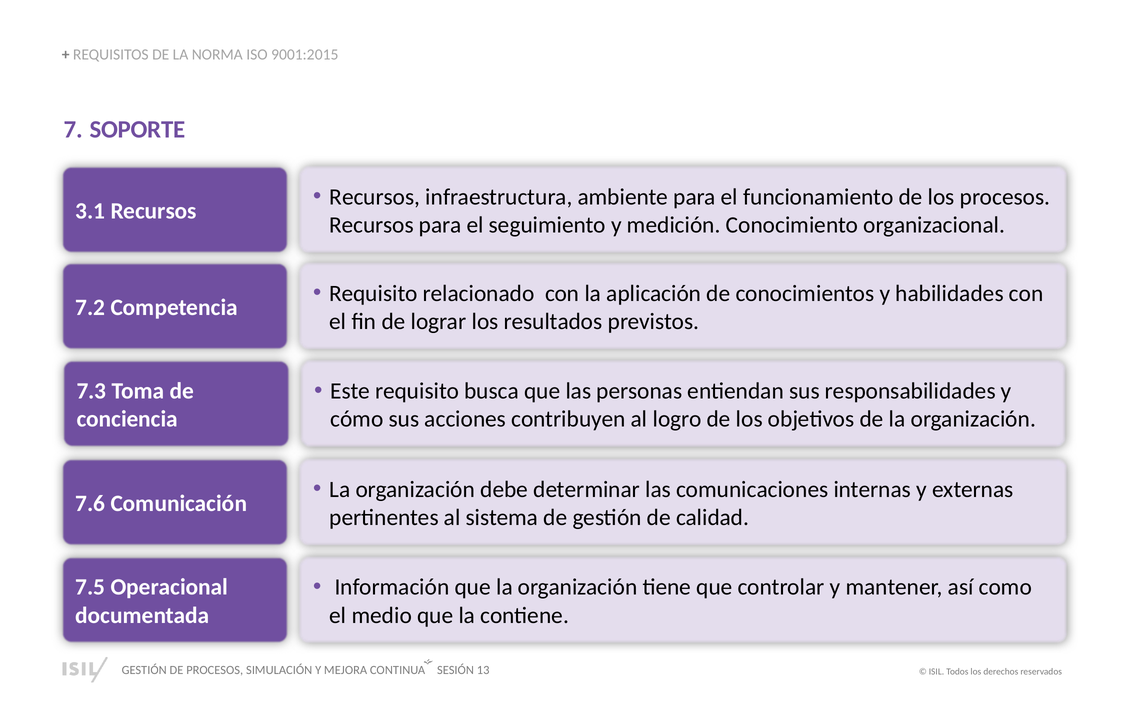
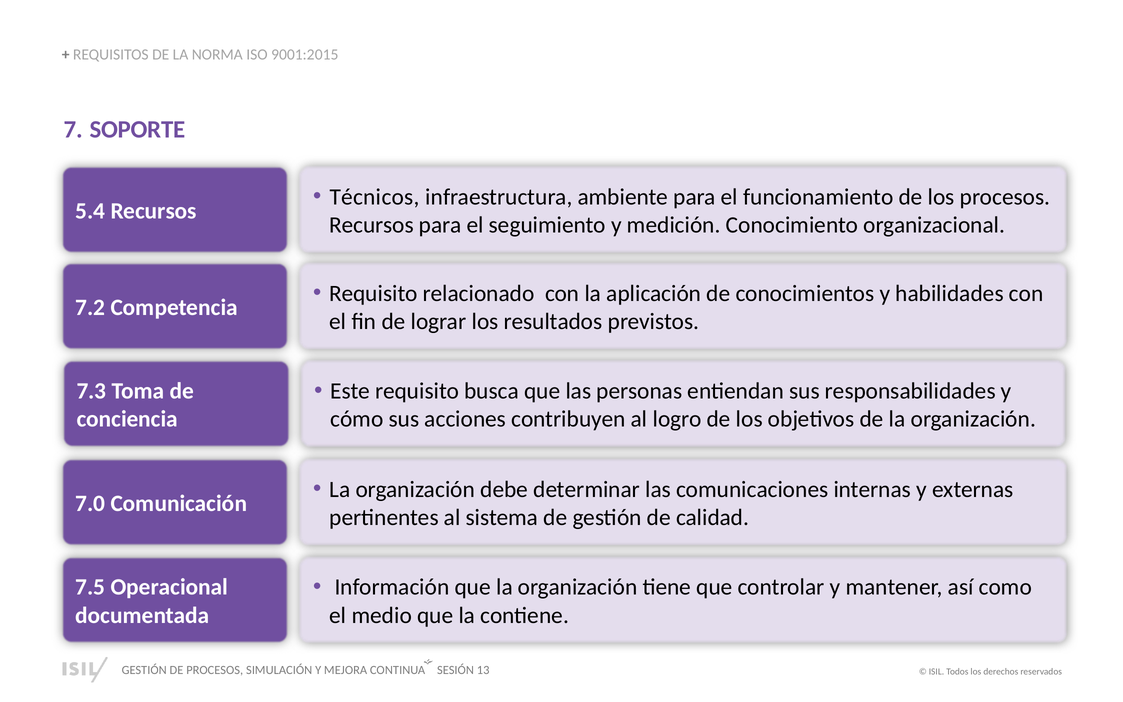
Recursos at (375, 197): Recursos -> Técnicos
3.1: 3.1 -> 5.4
7.6: 7.6 -> 7.0
